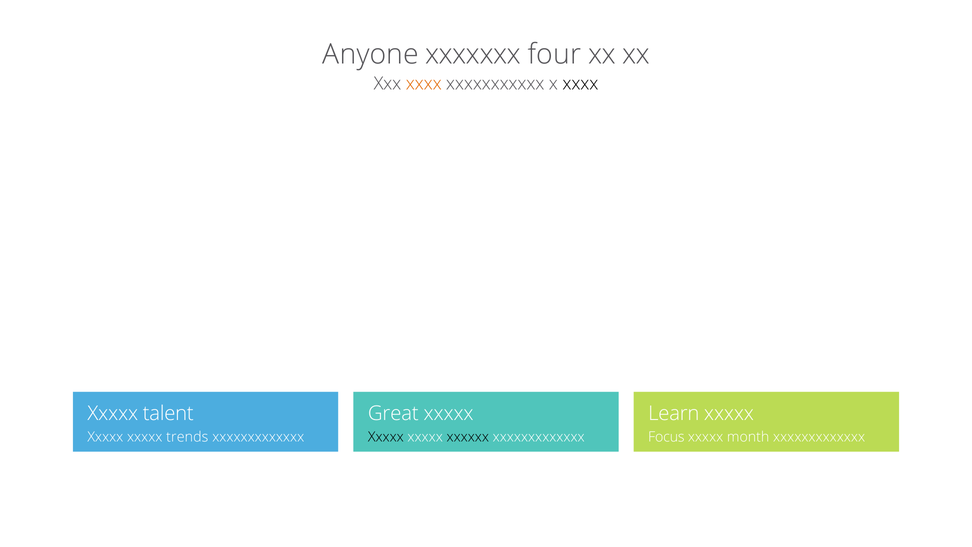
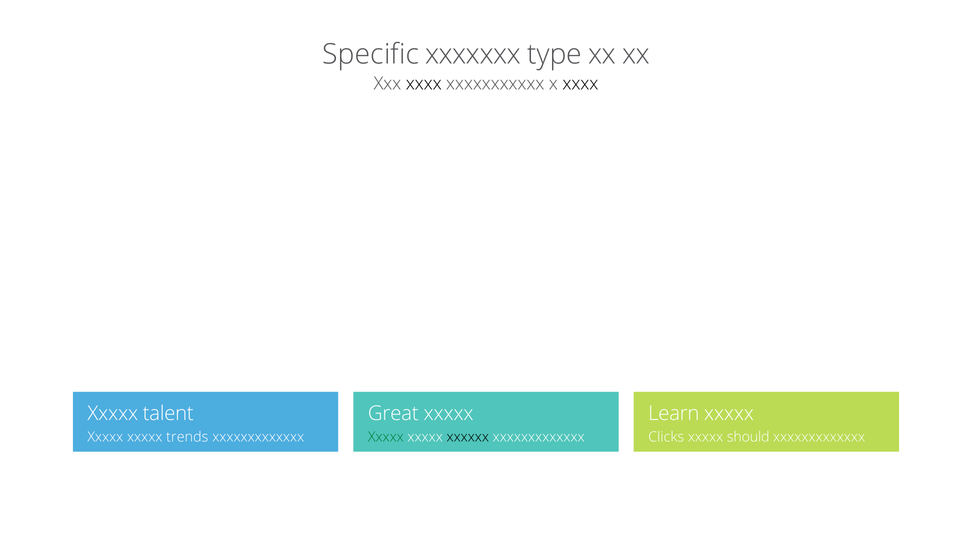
Anyone: Anyone -> Specific
four: four -> type
xxxx at (424, 83) colour: orange -> black
Xxxxx at (386, 437) colour: black -> green
Focus: Focus -> Clicks
month: month -> should
